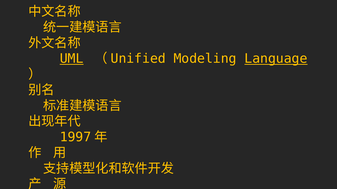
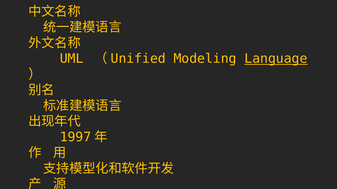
UML underline: present -> none
